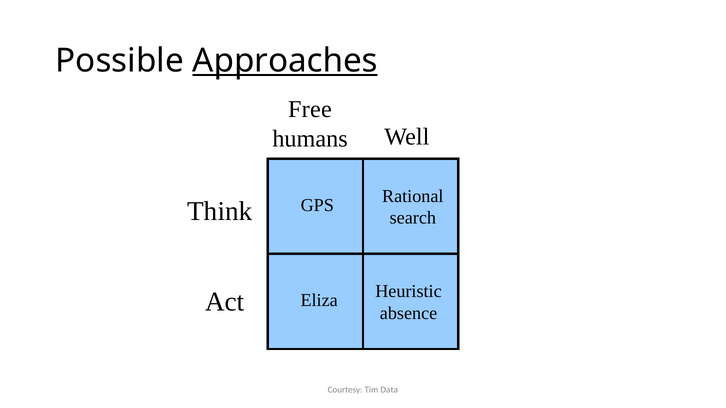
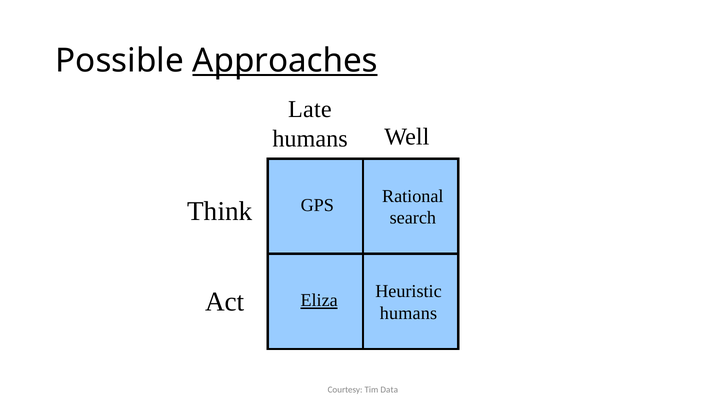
Free: Free -> Late
Eliza underline: none -> present
absence at (409, 313): absence -> humans
